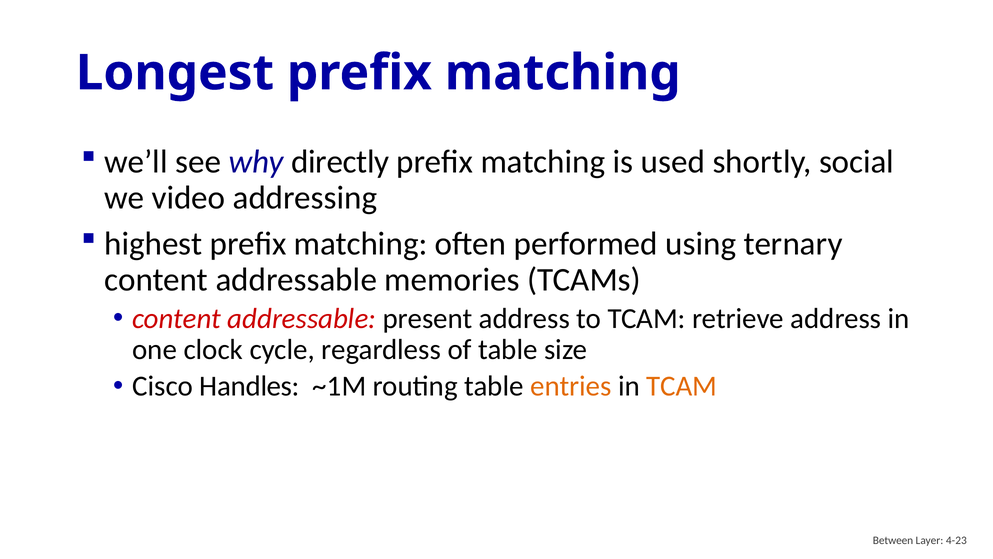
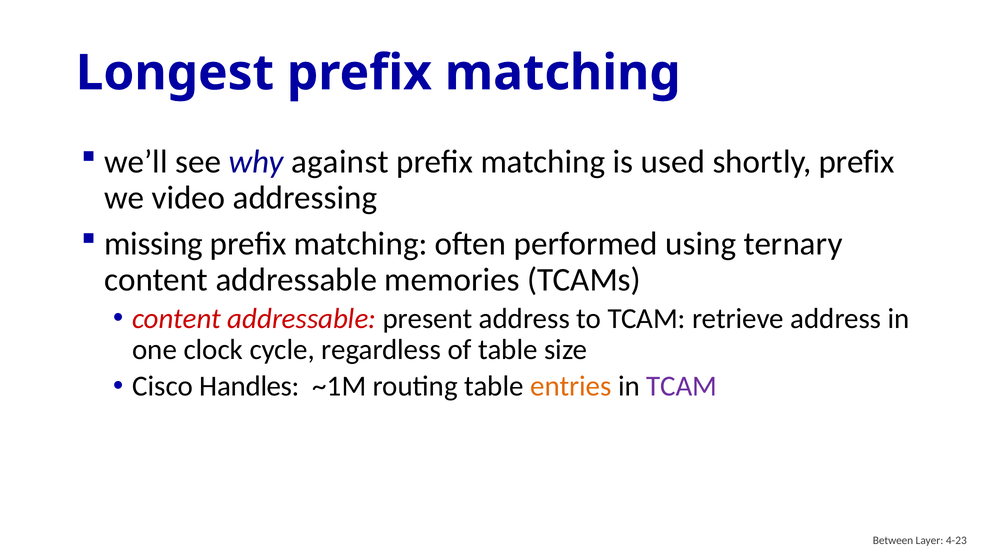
directly: directly -> against
shortly social: social -> prefix
highest: highest -> missing
TCAM at (682, 386) colour: orange -> purple
